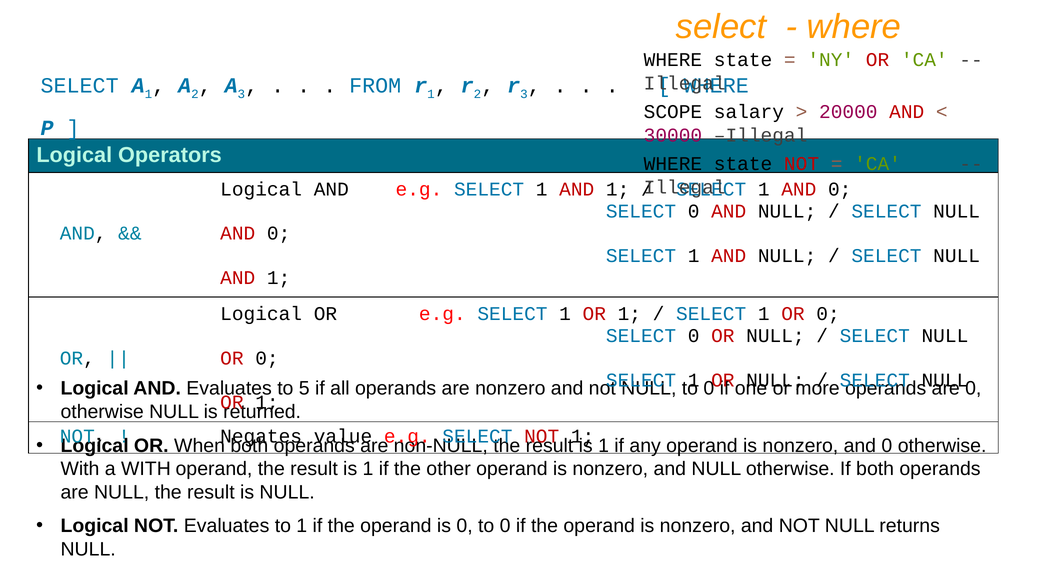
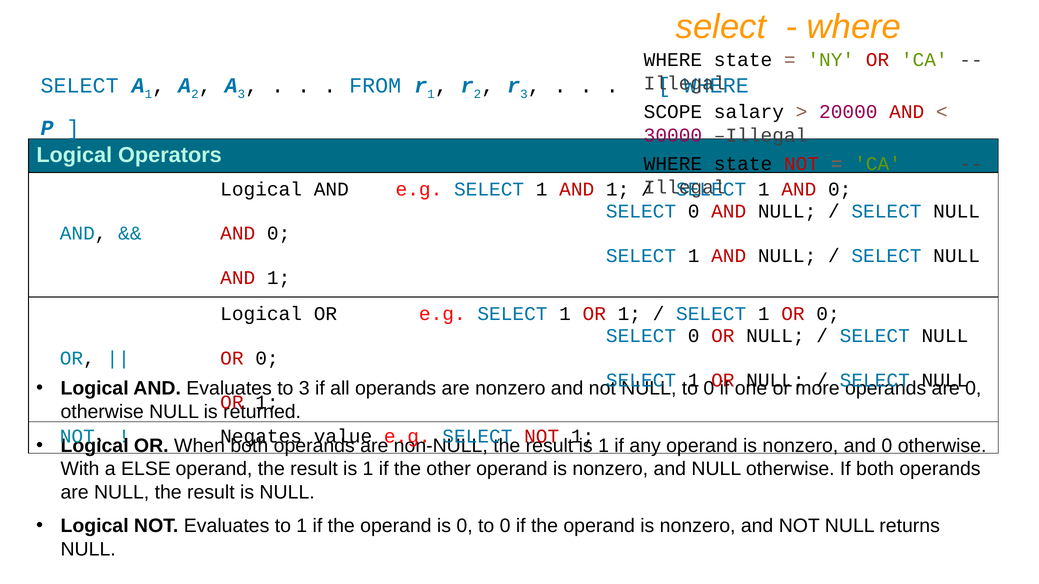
to 5: 5 -> 3
a WITH: WITH -> ELSE
